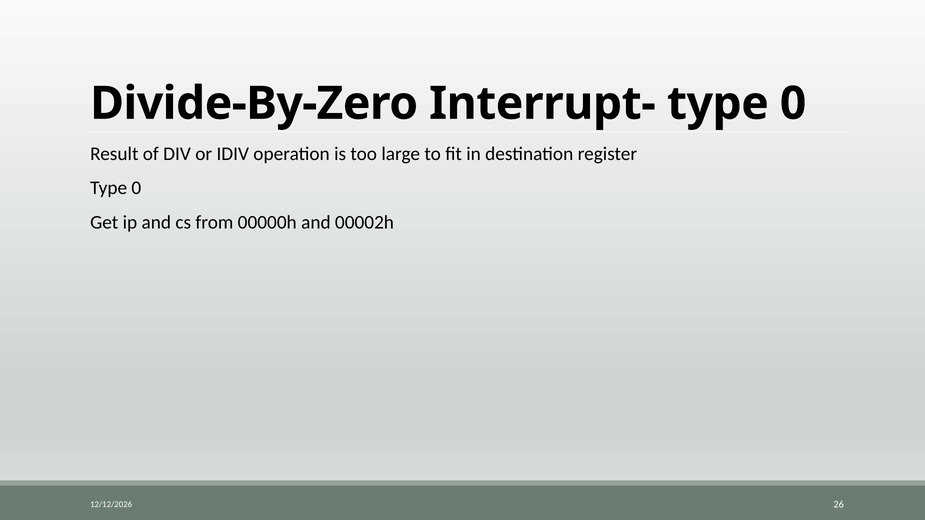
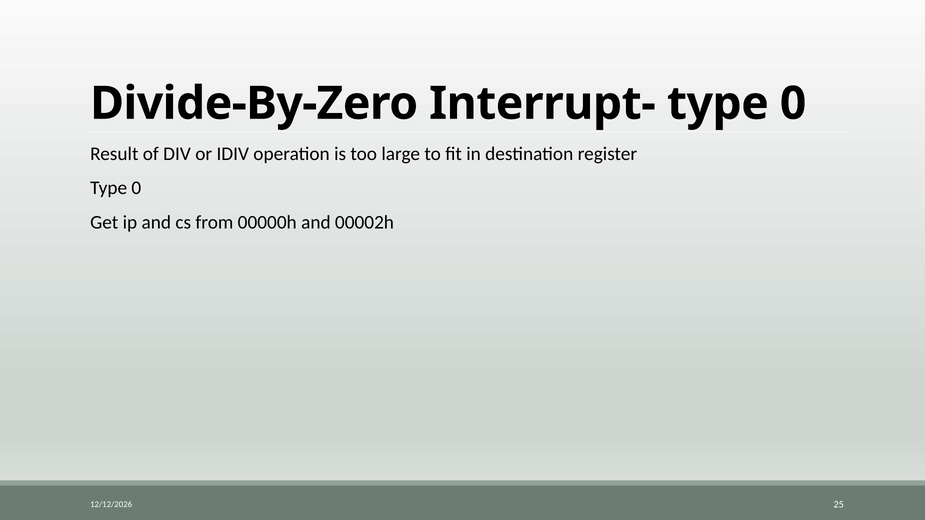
26: 26 -> 25
